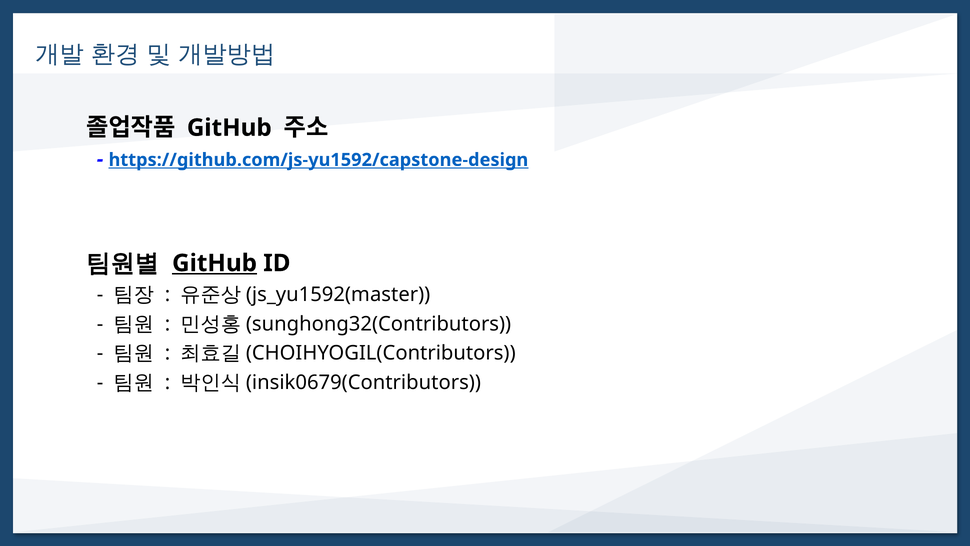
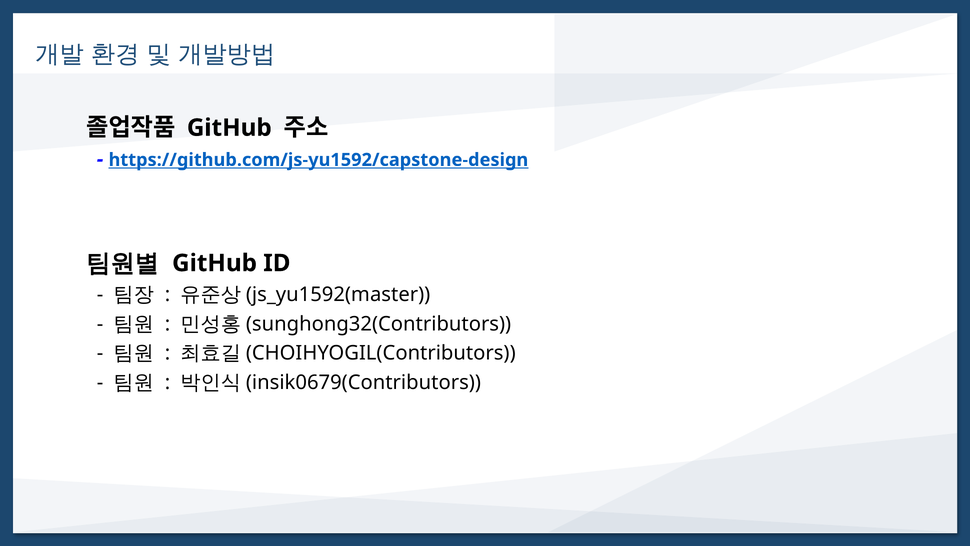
GitHub at (215, 263) underline: present -> none
